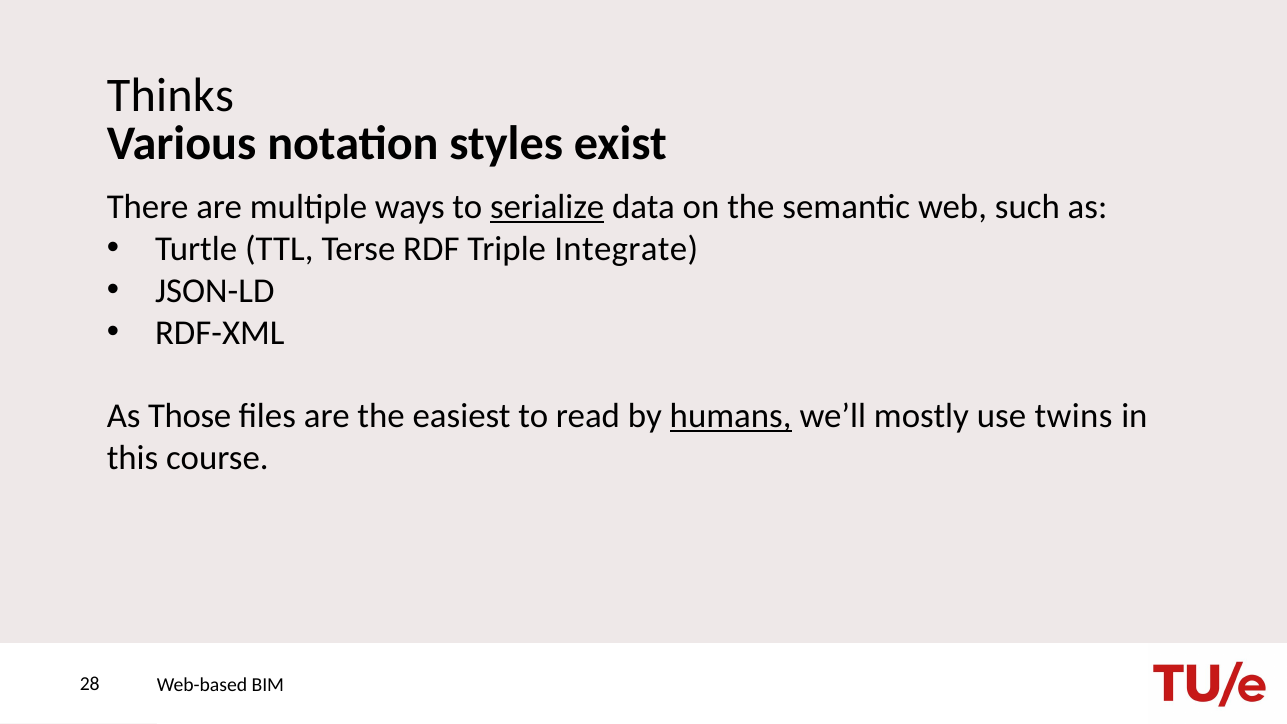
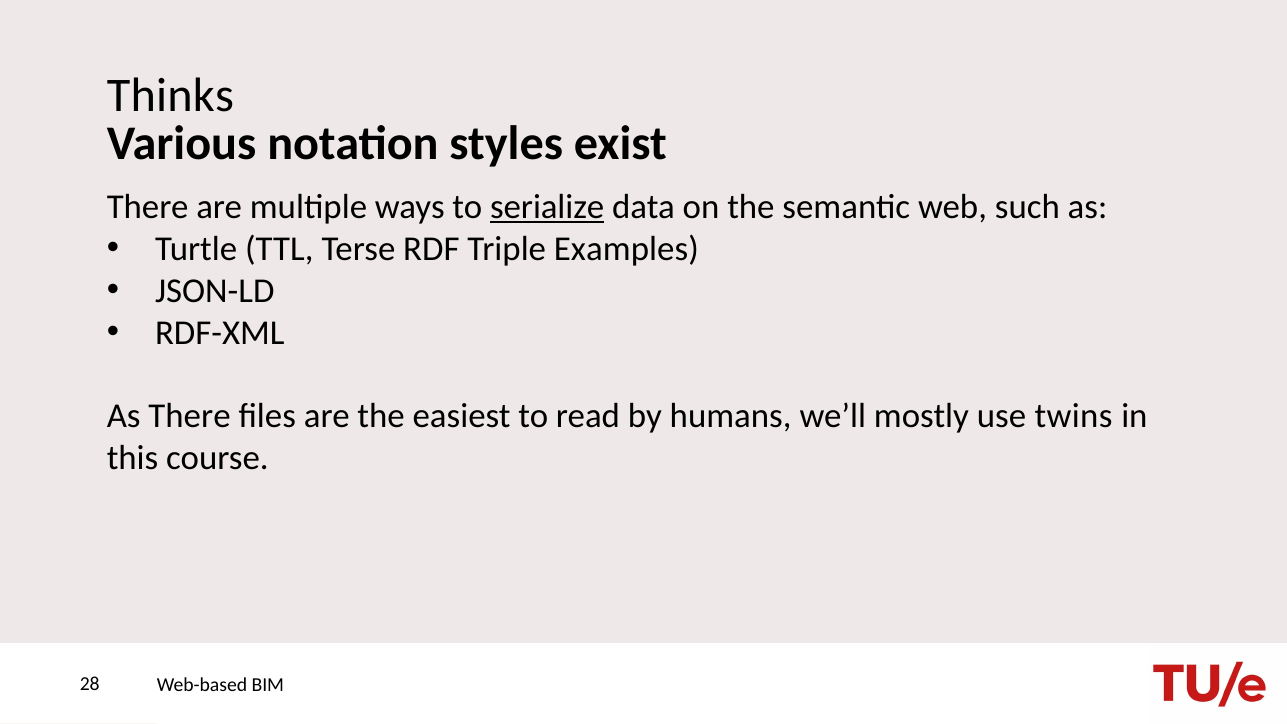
Integrate: Integrate -> Examples
As Those: Those -> There
humans underline: present -> none
